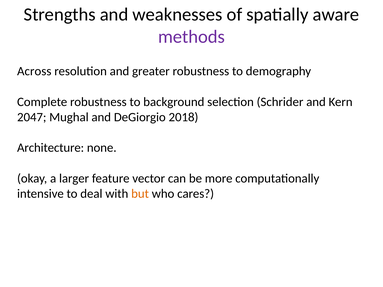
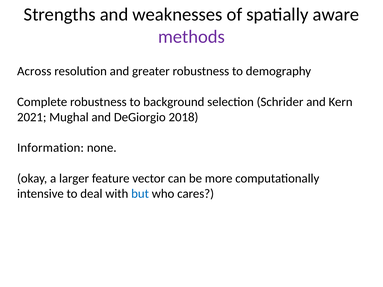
2047: 2047 -> 2021
Architecture: Architecture -> Information
but colour: orange -> blue
